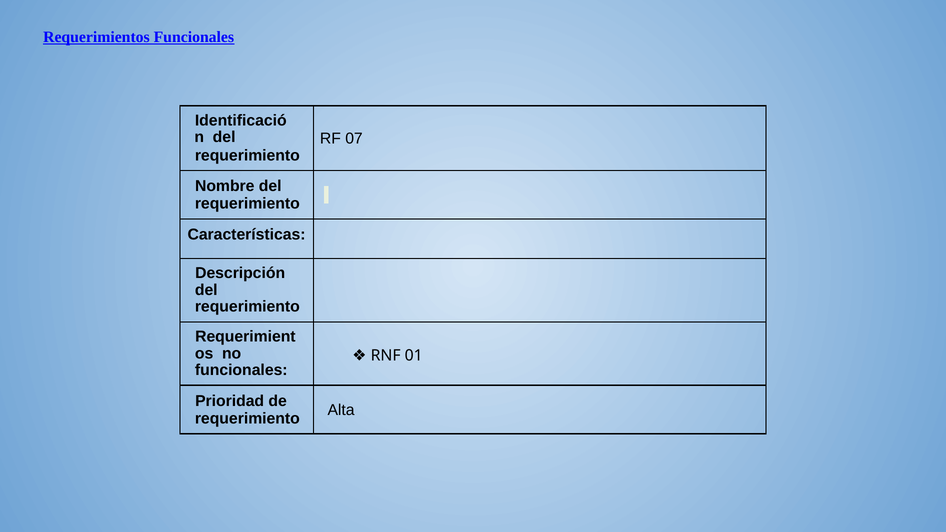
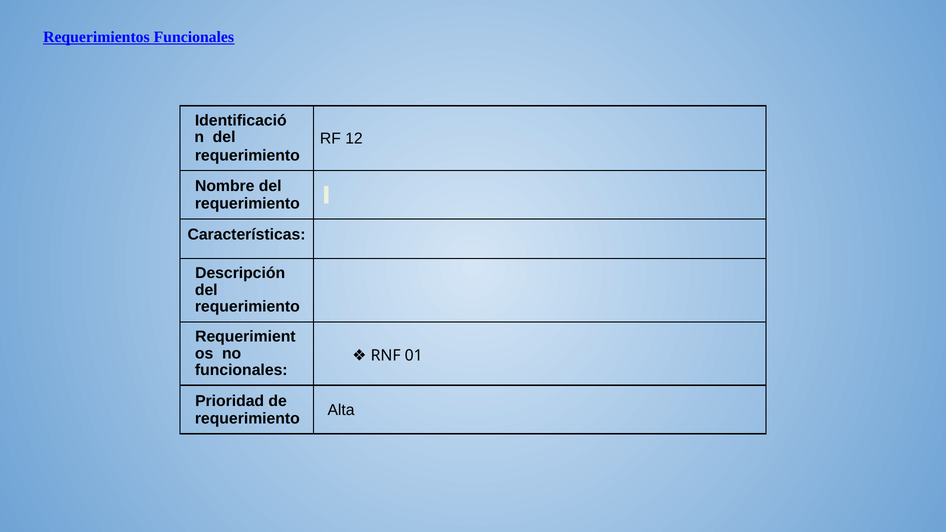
07: 07 -> 12
